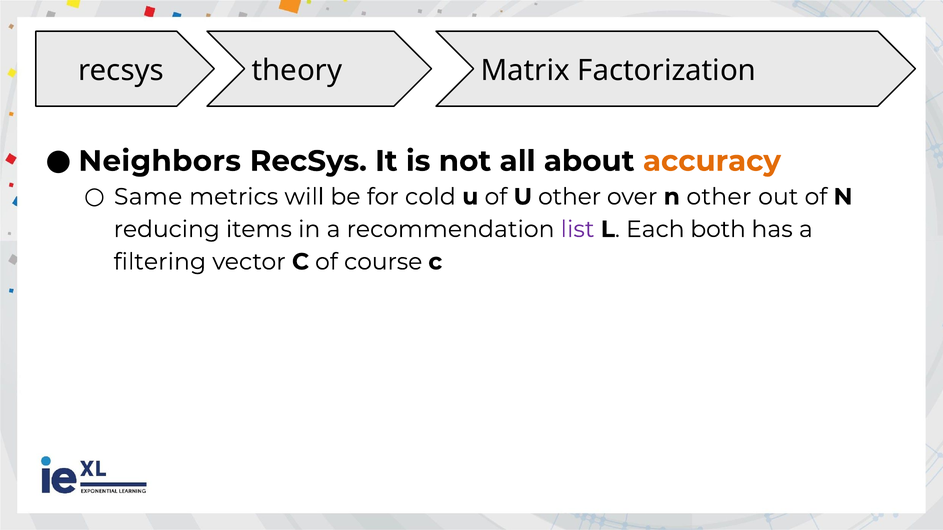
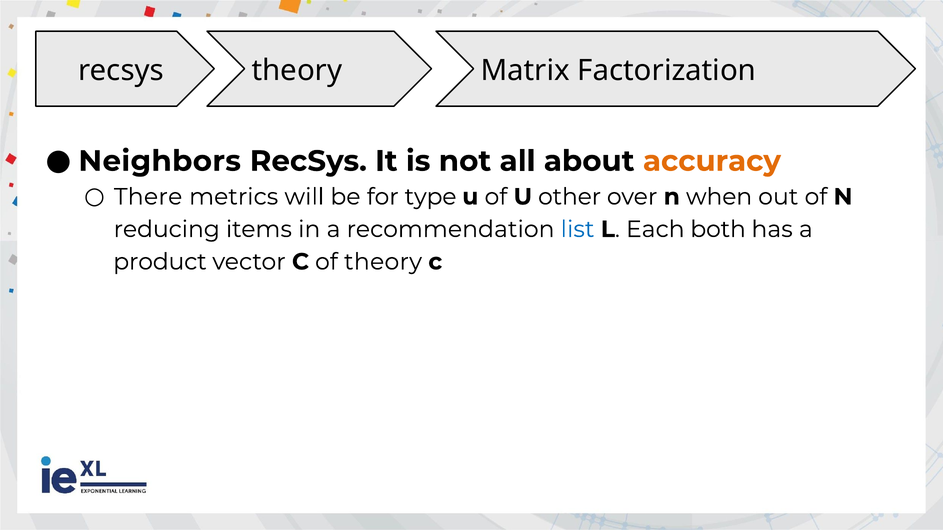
Same: Same -> There
cold: cold -> type
n other: other -> when
list colour: purple -> blue
filtering: filtering -> product
of course: course -> theory
